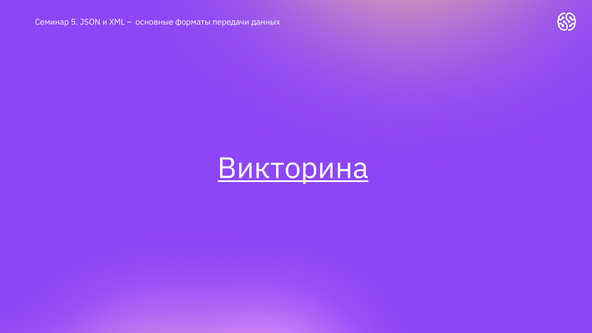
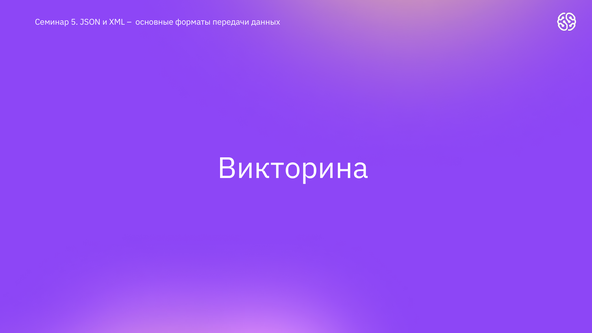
Викторина underline: present -> none
